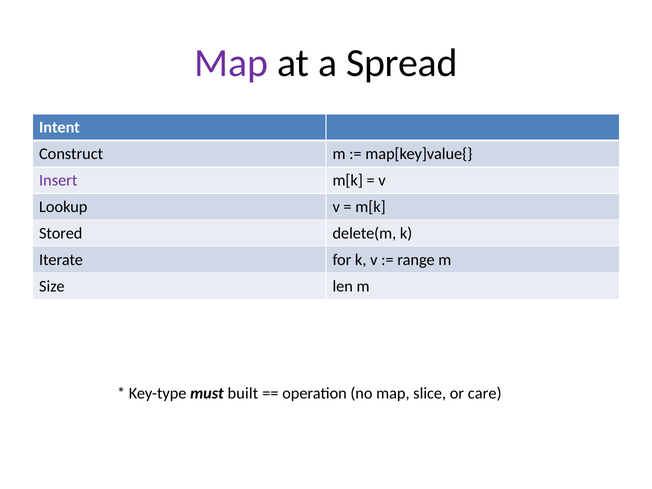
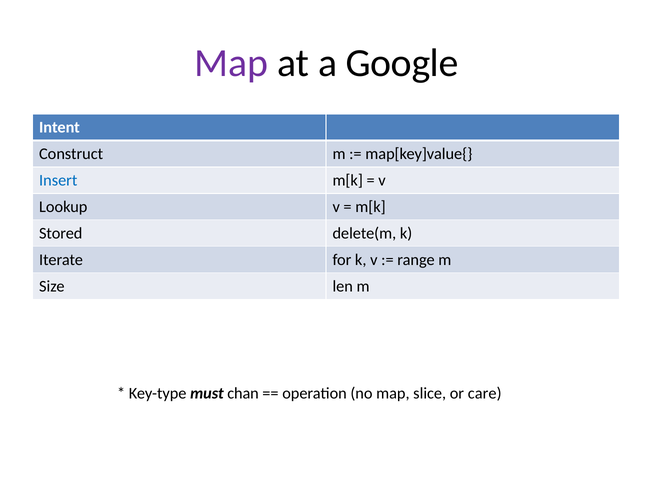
Spread: Spread -> Google
Insert colour: purple -> blue
built: built -> chan
